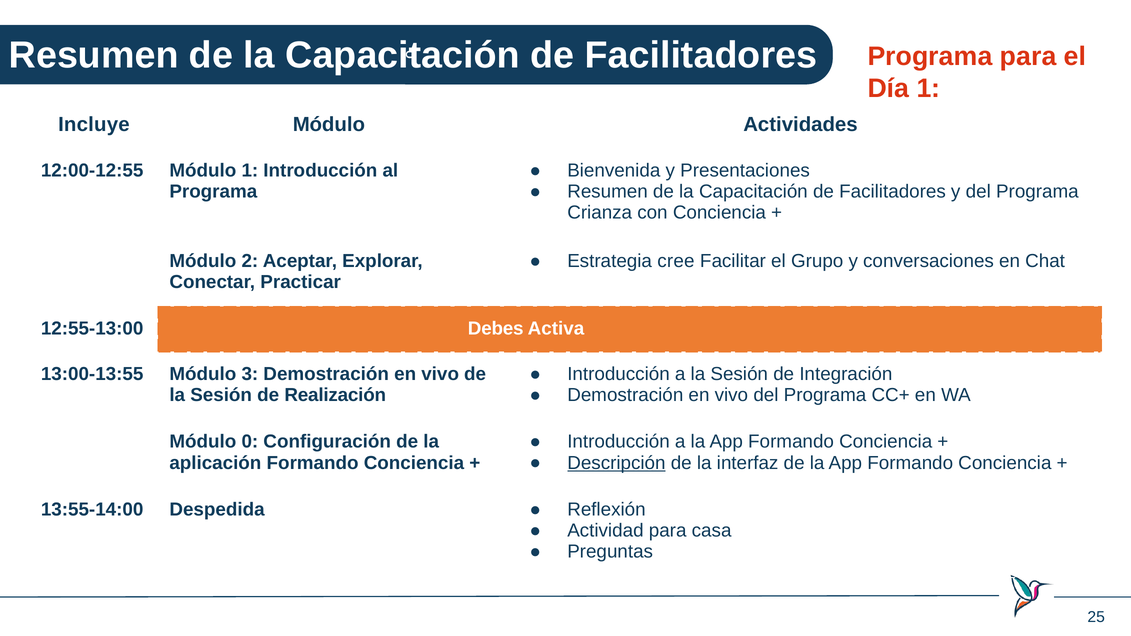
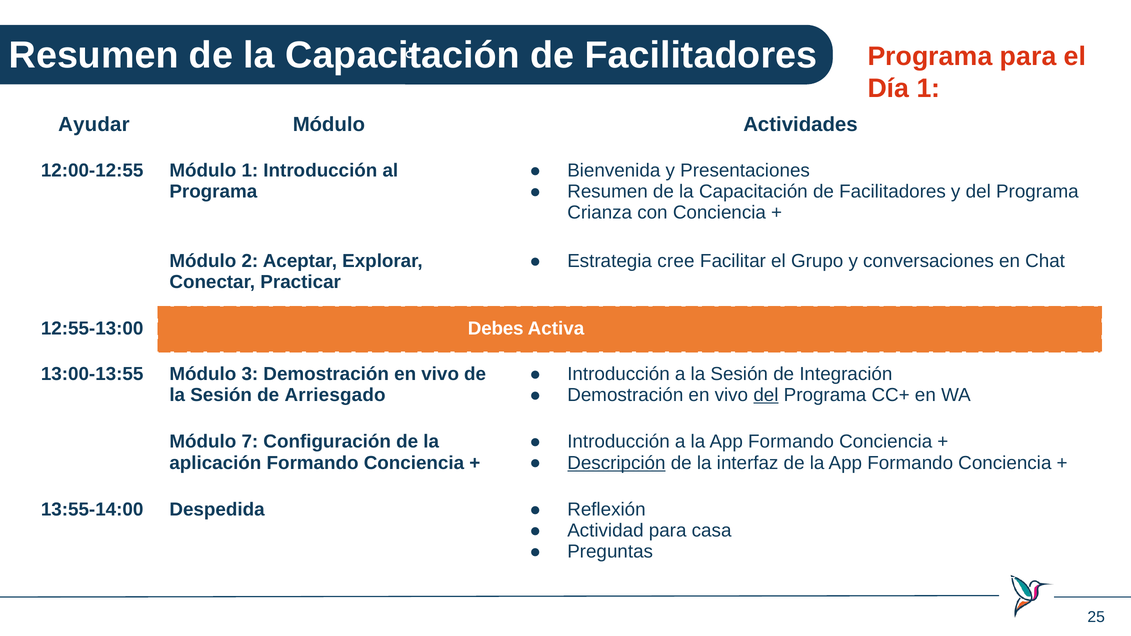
Incluye: Incluye -> Ayudar
del at (766, 395) underline: none -> present
Realización: Realización -> Arriesgado
0: 0 -> 7
